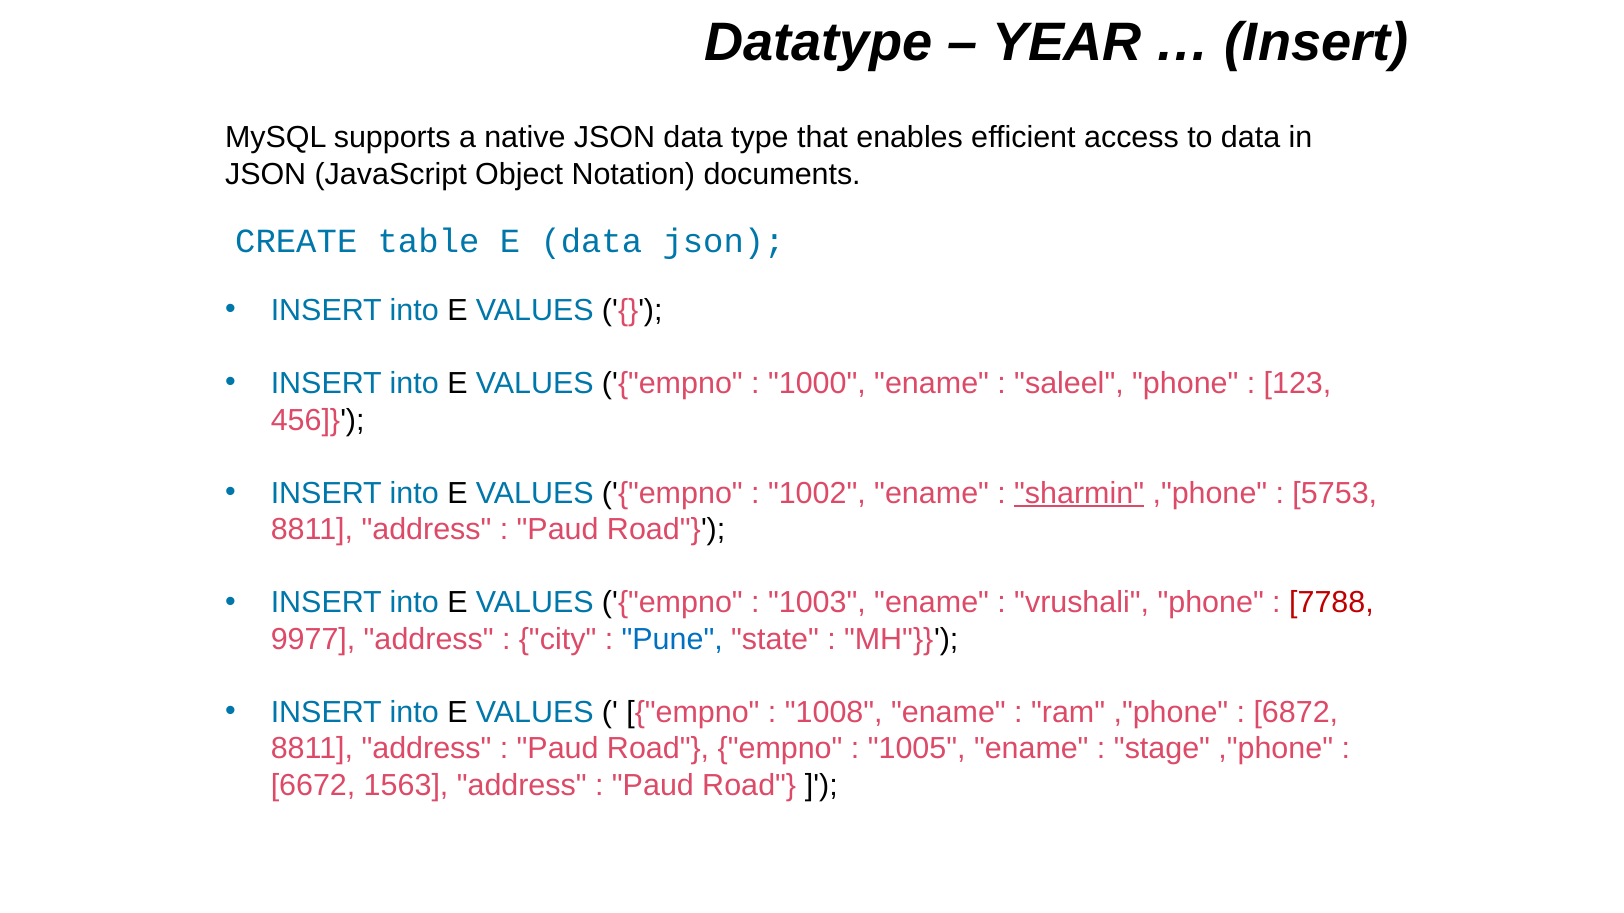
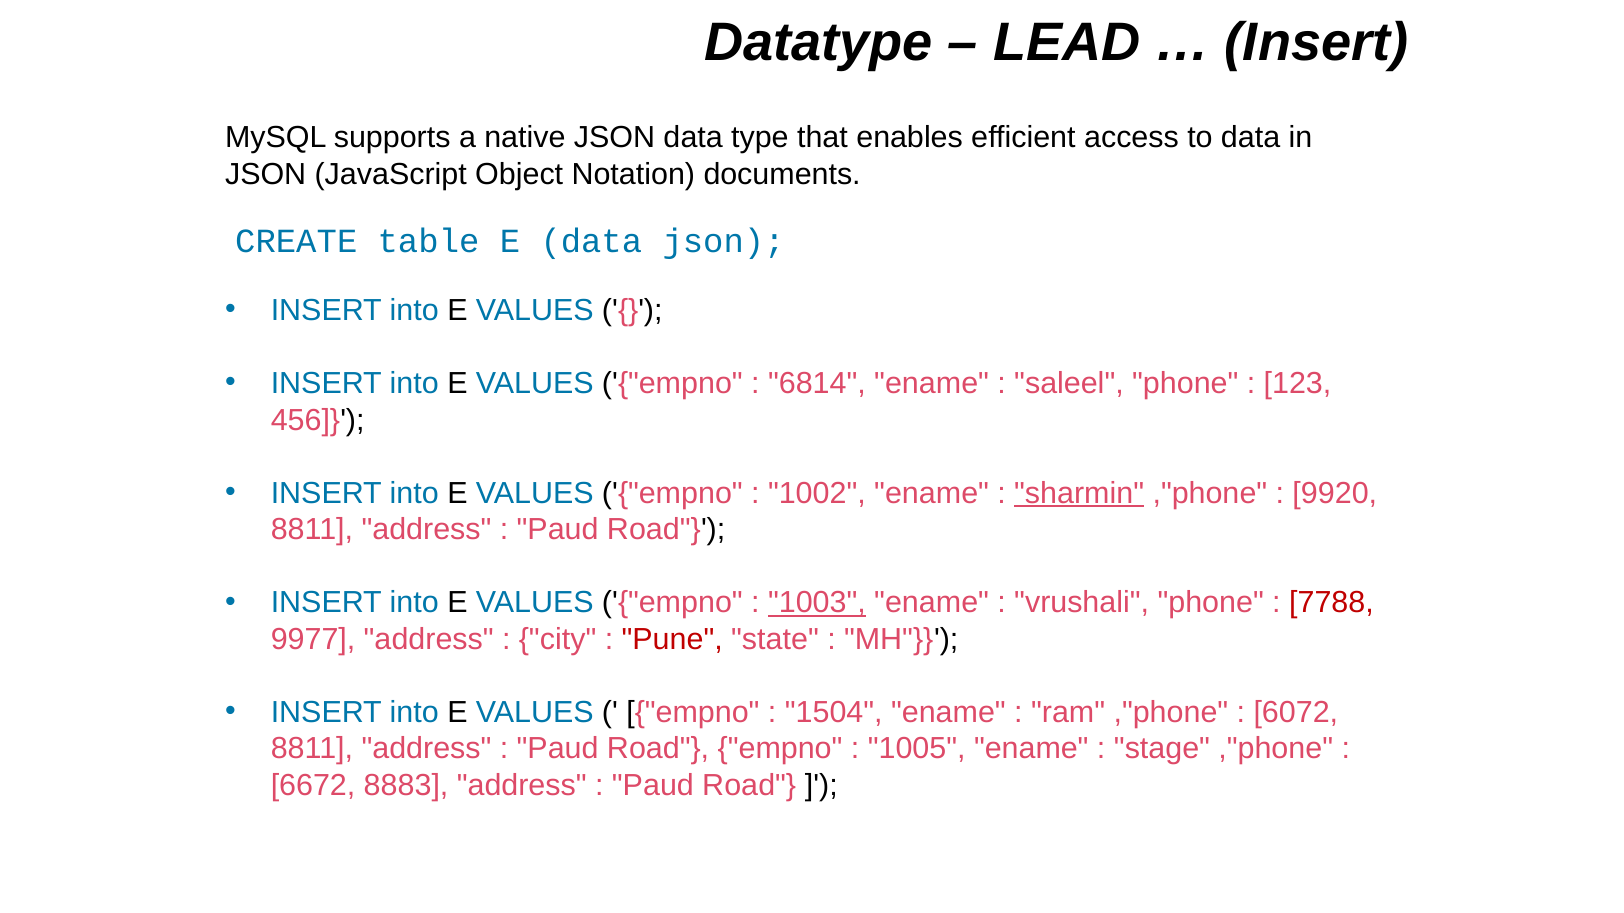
YEAR: YEAR -> LEAD
1000: 1000 -> 6814
5753: 5753 -> 9920
1003 underline: none -> present
Pune colour: blue -> red
1008: 1008 -> 1504
6872: 6872 -> 6072
1563: 1563 -> 8883
